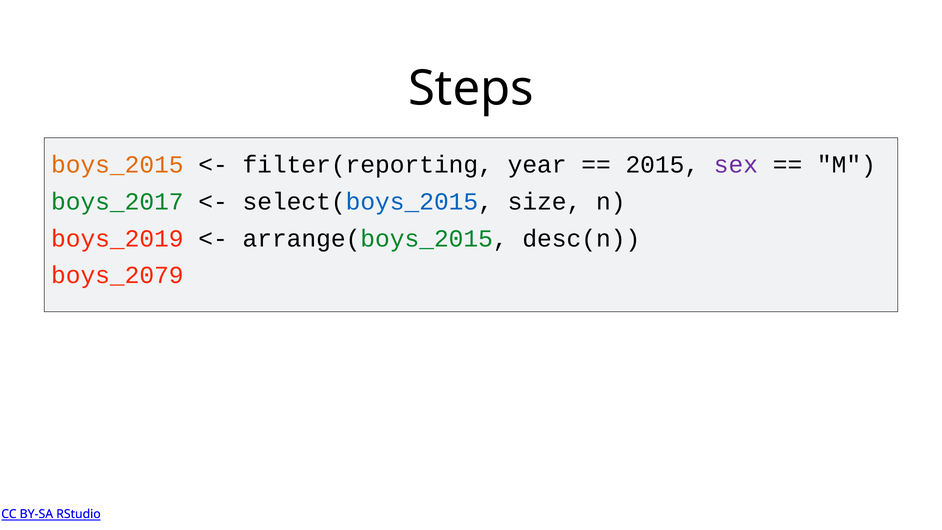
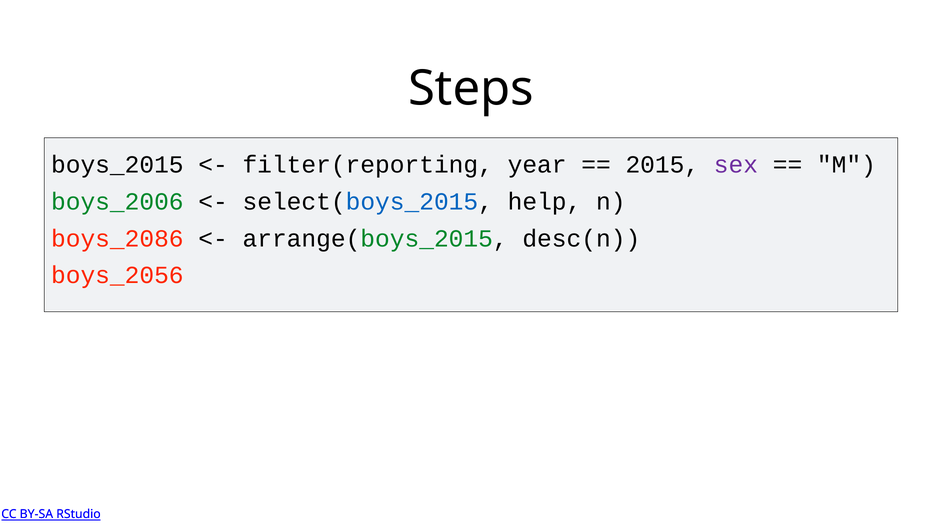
boys_2015 colour: orange -> black
boys_2017: boys_2017 -> boys_2006
size: size -> help
boys_2019: boys_2019 -> boys_2086
boys_2079: boys_2079 -> boys_2056
